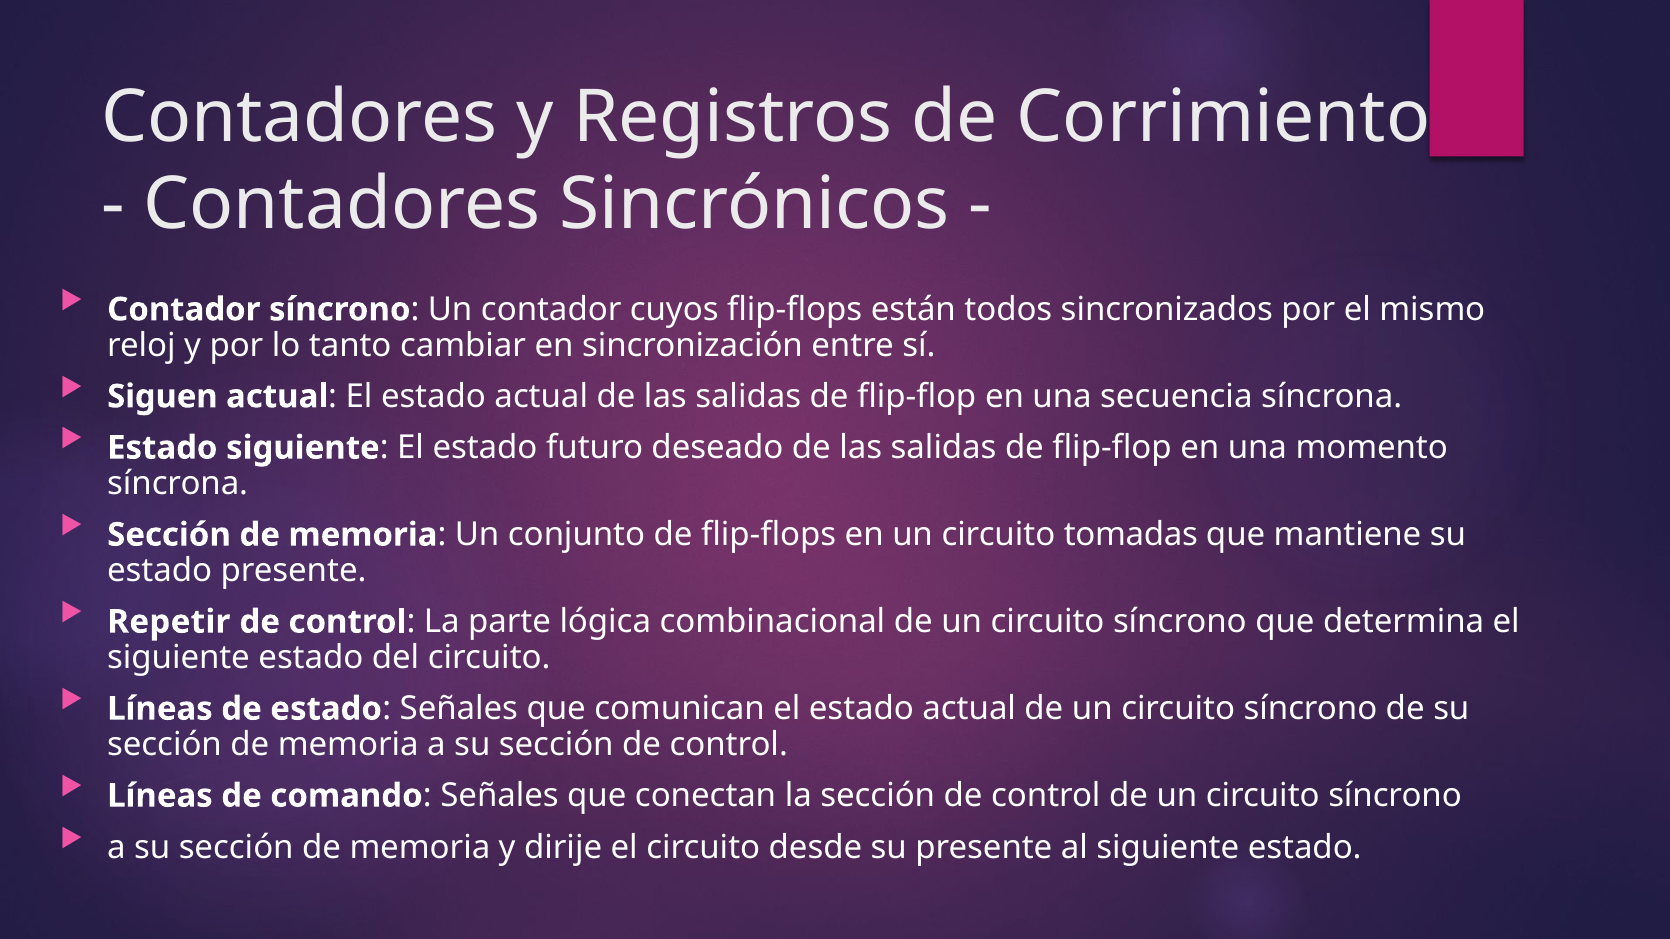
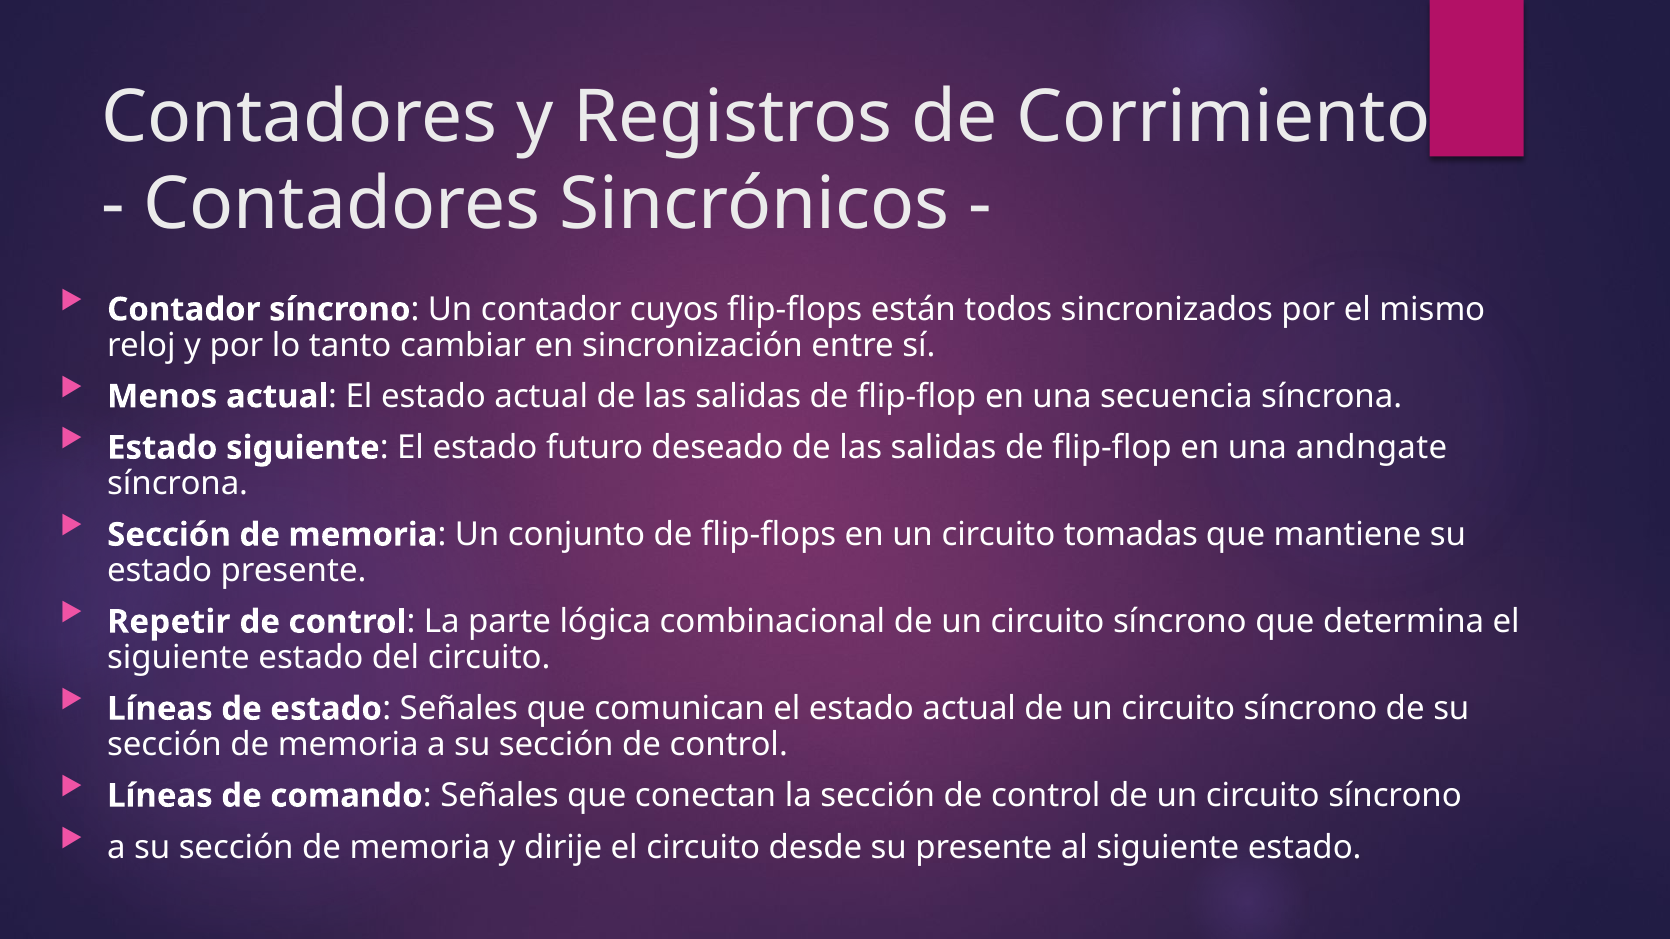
Siguen: Siguen -> Menos
momento: momento -> andngate
